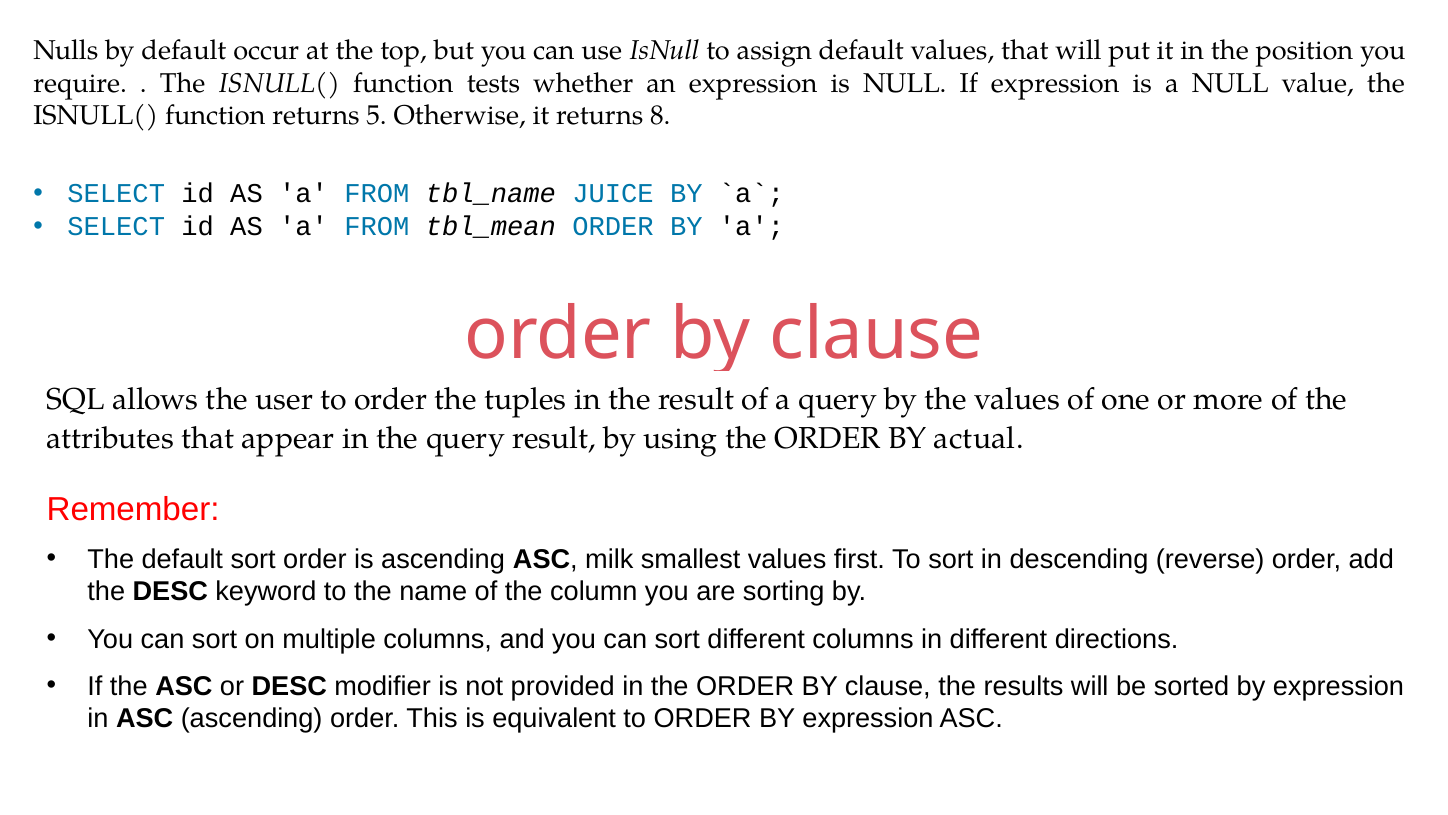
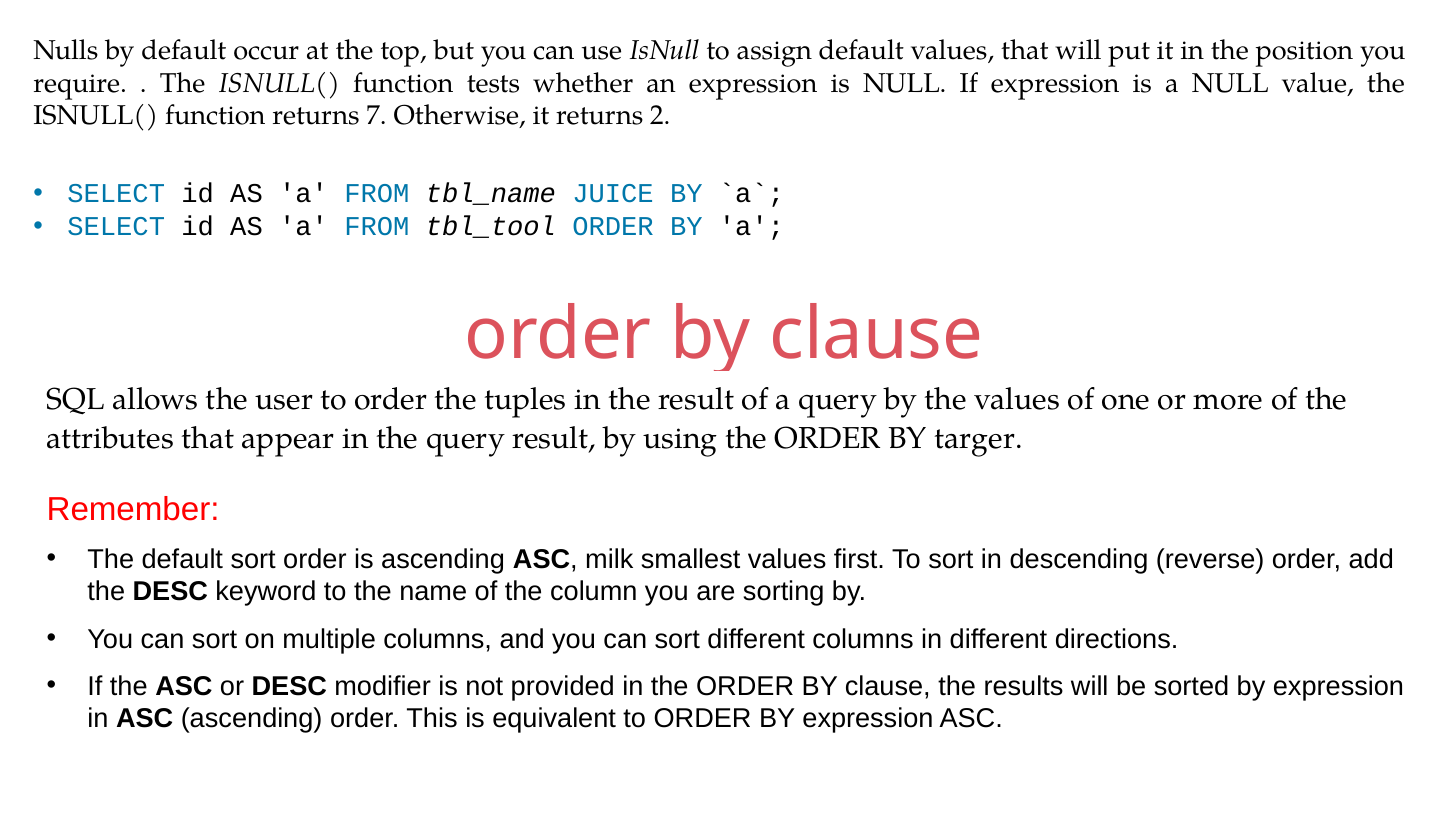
5: 5 -> 7
8: 8 -> 2
tbl_mean: tbl_mean -> tbl_tool
actual: actual -> targer
